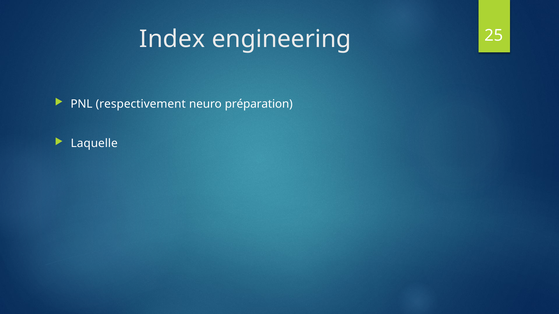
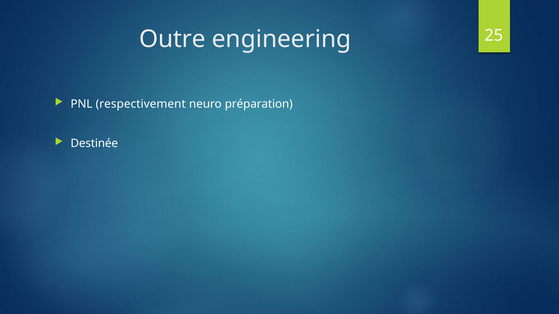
Index: Index -> Outre
Laquelle: Laquelle -> Destinée
